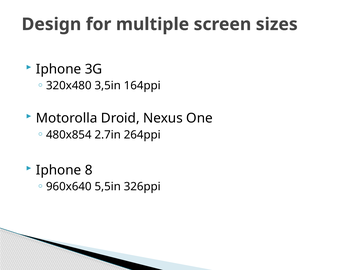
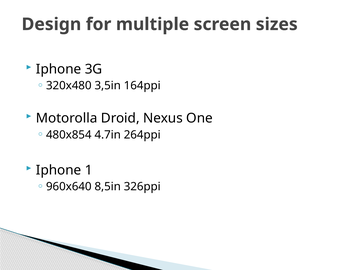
2.7in: 2.7in -> 4.7in
8: 8 -> 1
5,5in: 5,5in -> 8,5in
